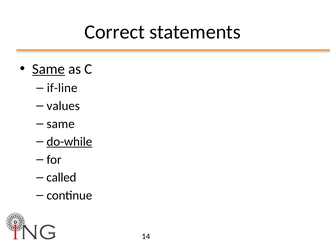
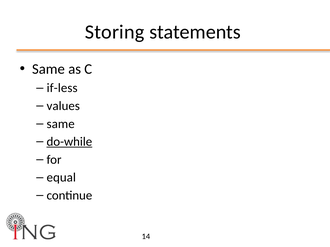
Correct: Correct -> Storing
Same at (49, 69) underline: present -> none
if-line: if-line -> if-less
called: called -> equal
